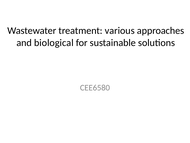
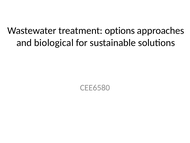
various: various -> options
